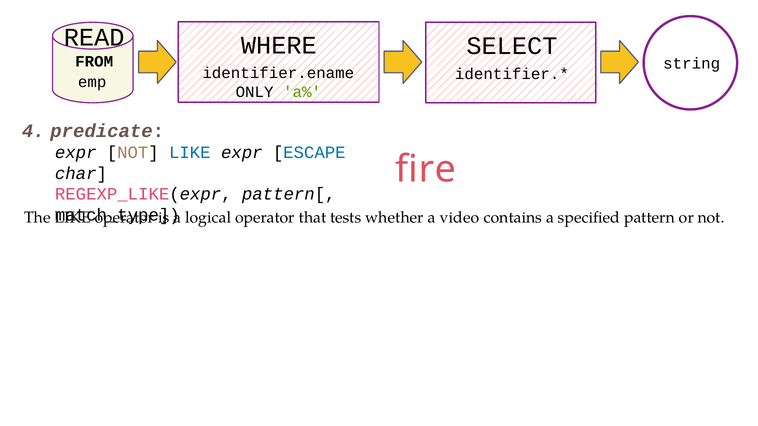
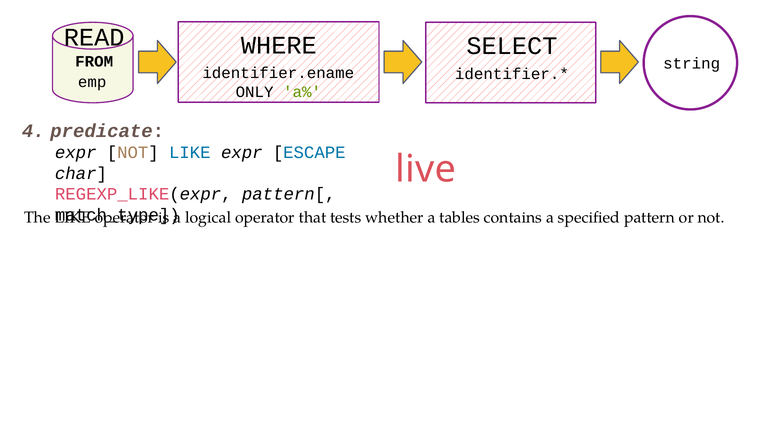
fire: fire -> live
video: video -> tables
